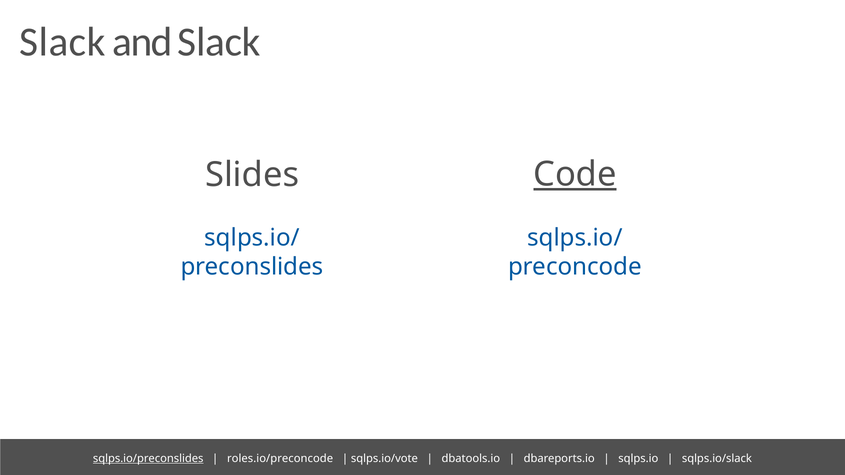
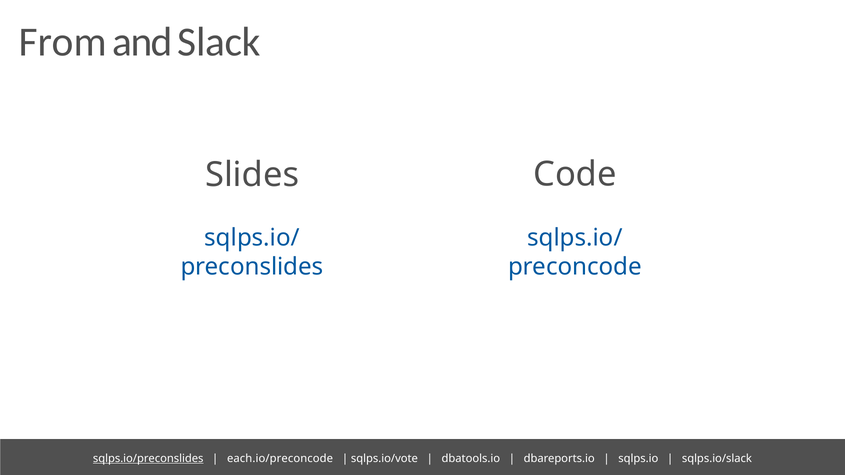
Slack at (62, 42): Slack -> From
Code underline: present -> none
roles.io/preconcode: roles.io/preconcode -> each.io/preconcode
